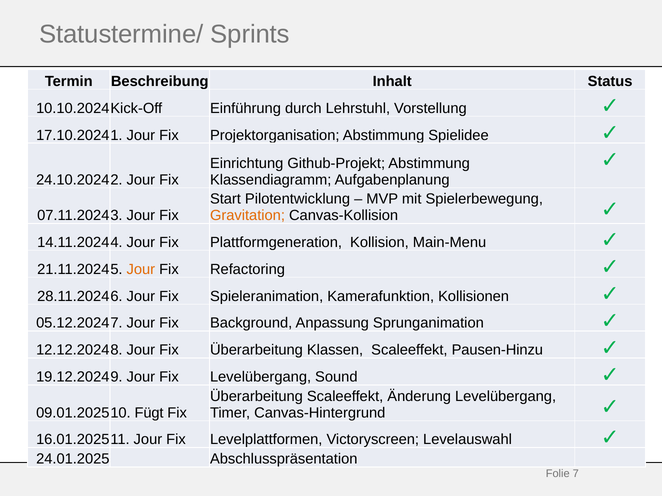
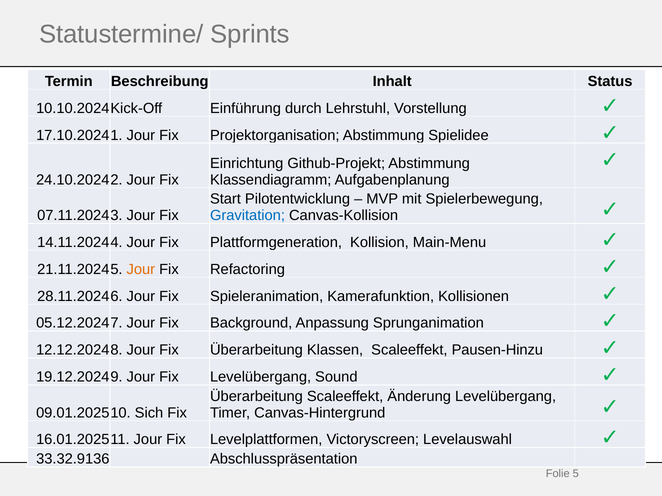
Gravitation colour: orange -> blue
Fügt: Fügt -> Sich
24.01.2025: 24.01.2025 -> 33.32.9136
7: 7 -> 5
